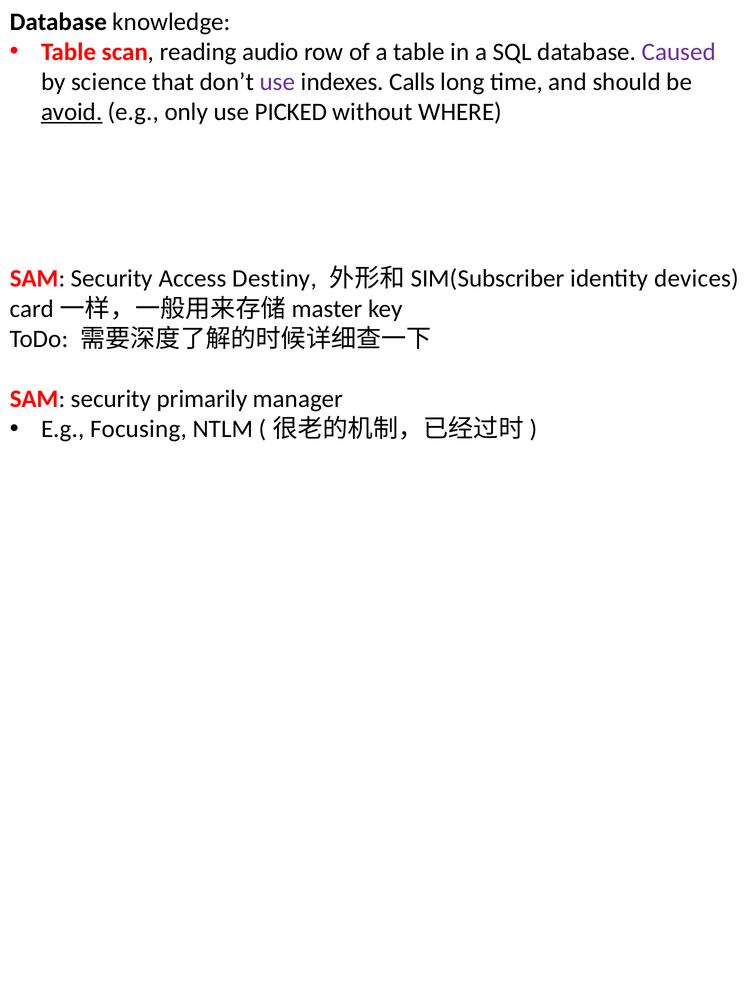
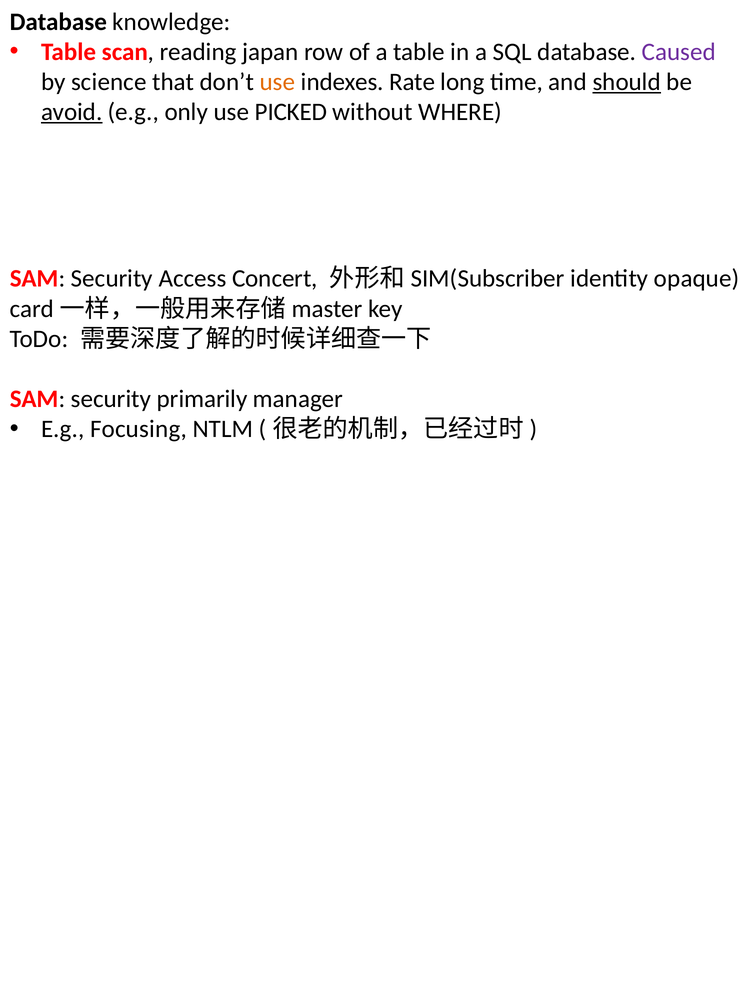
audio: audio -> japan
use at (277, 82) colour: purple -> orange
Calls: Calls -> Rate
should underline: none -> present
Destiny: Destiny -> Concert
devices: devices -> opaque
